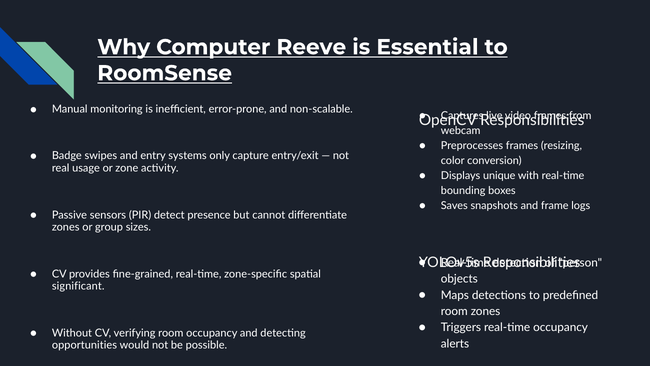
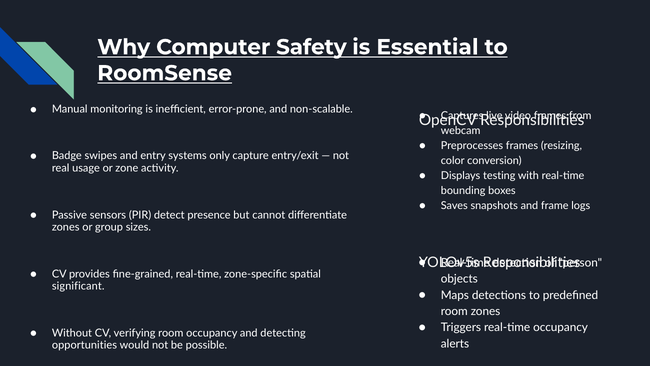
Reeve: Reeve -> Safety
unique: unique -> testing
